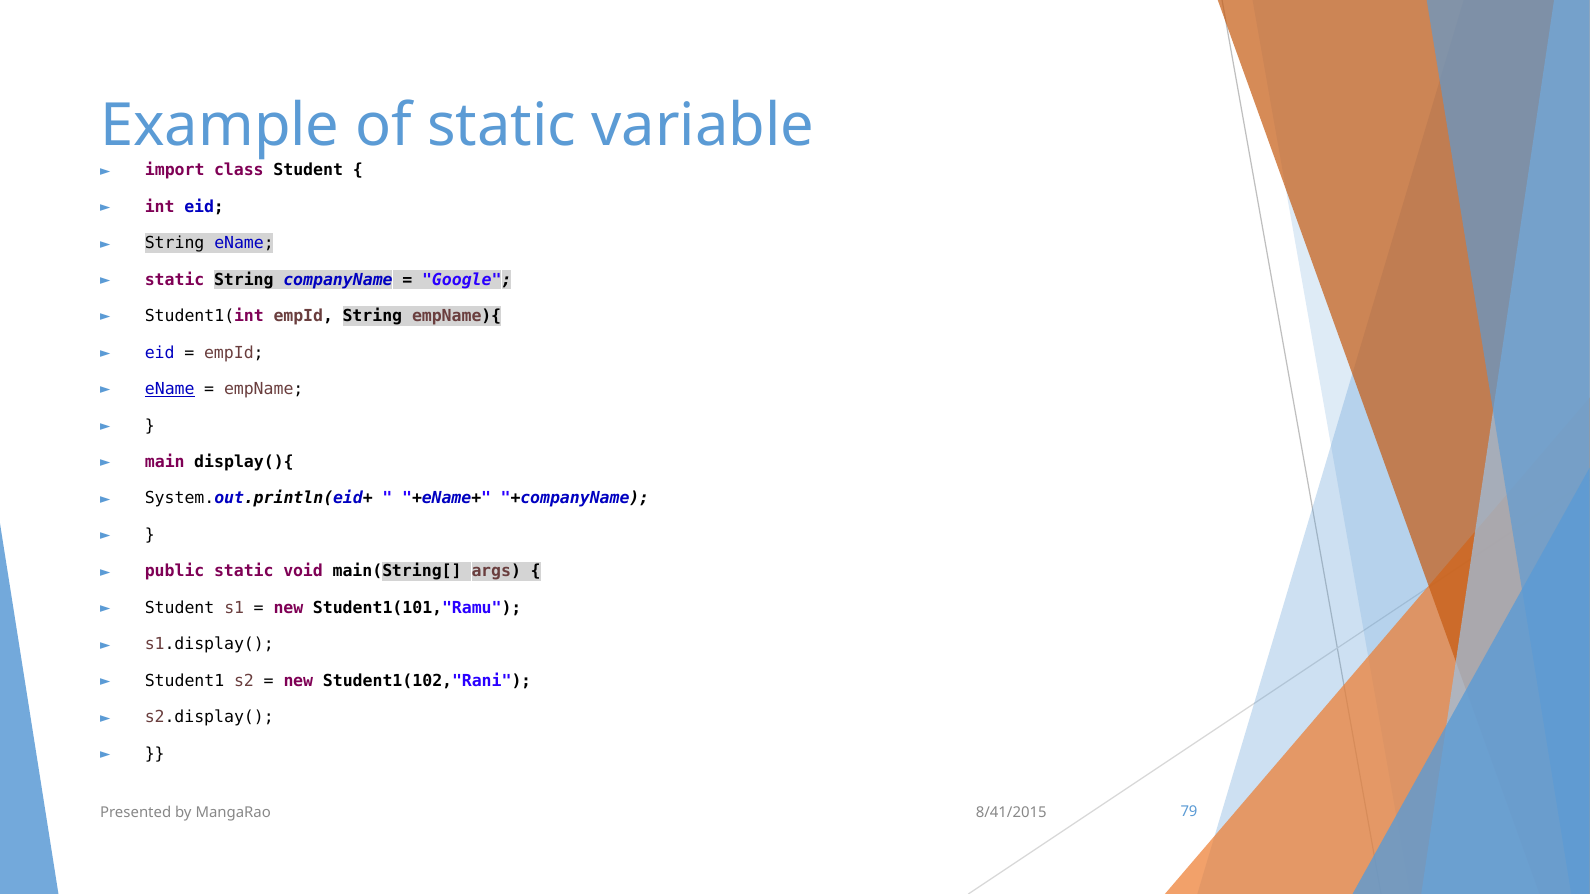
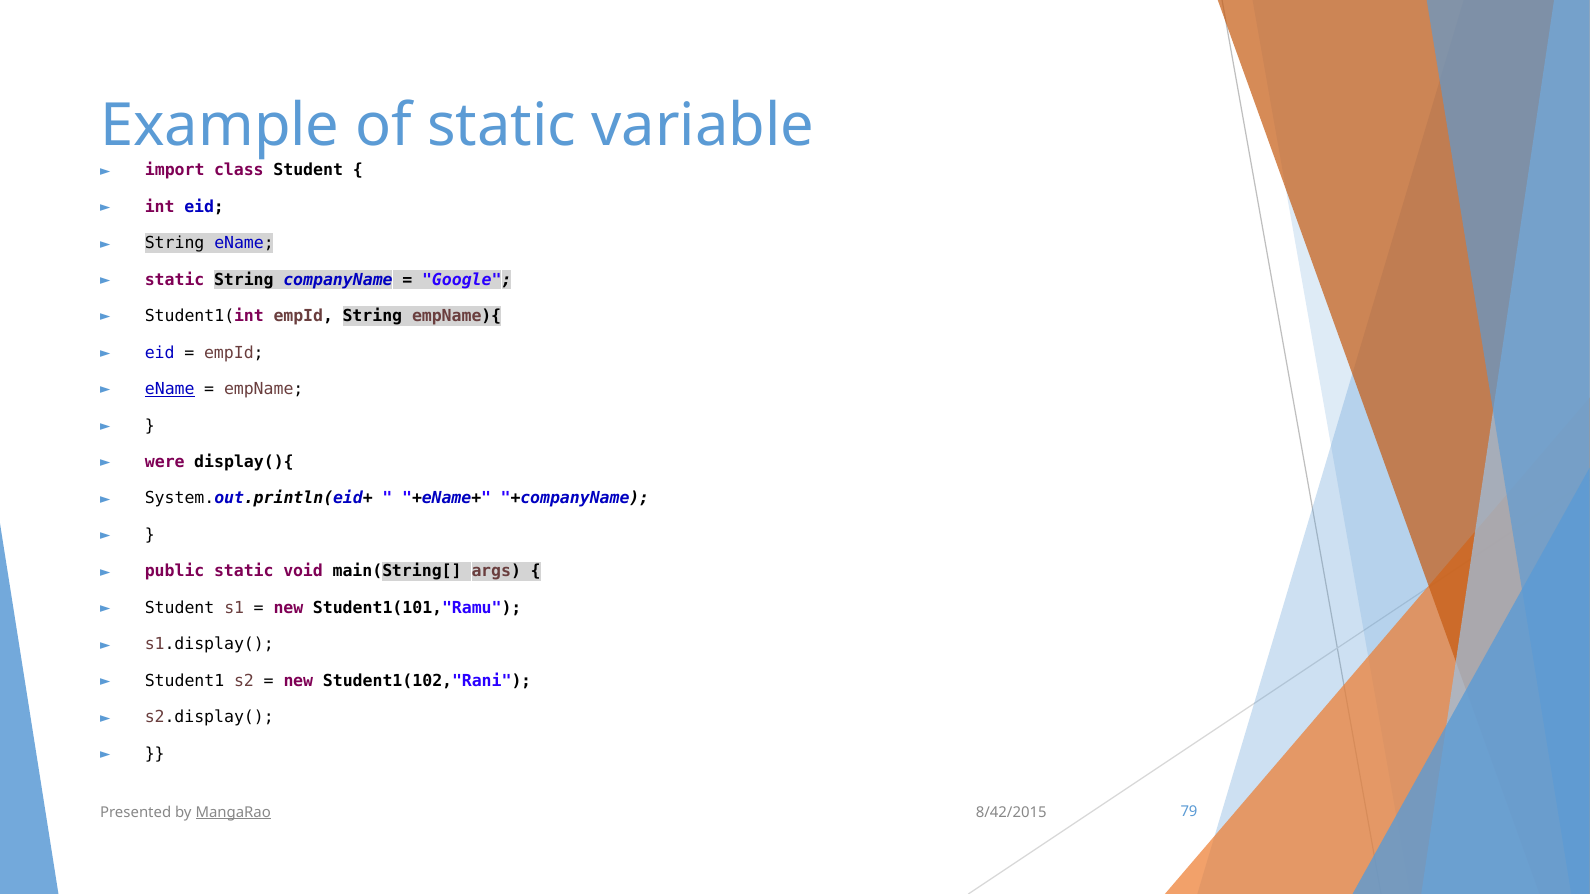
main: main -> were
MangaRao underline: none -> present
8/41/2015: 8/41/2015 -> 8/42/2015
